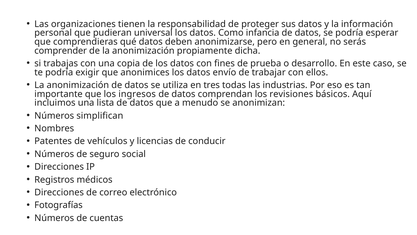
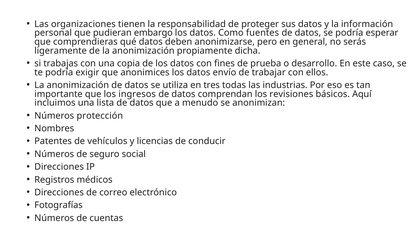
universal: universal -> embargo
infancia: infancia -> fuentes
comprender: comprender -> ligeramente
simplifican: simplifican -> protección
